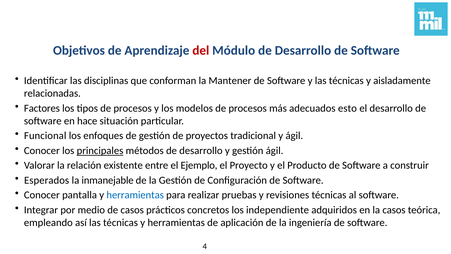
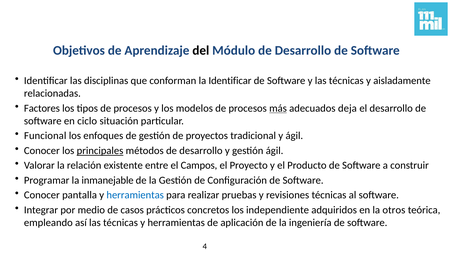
del colour: red -> black
la Mantener: Mantener -> Identificar
más underline: none -> present
esto: esto -> deja
hace: hace -> ciclo
Ejemplo: Ejemplo -> Campos
Esperados: Esperados -> Programar
la casos: casos -> otros
